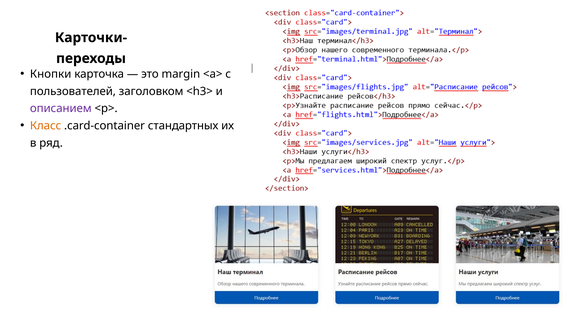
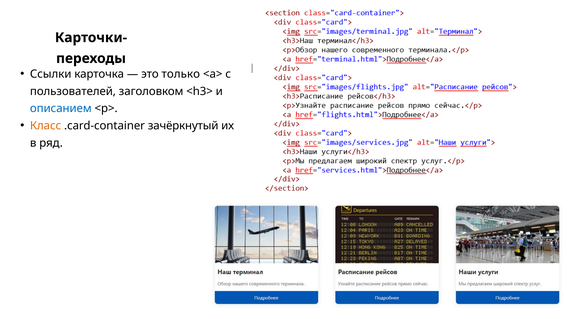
Кнопки: Кнопки -> Ссылки
margin: margin -> только
описанием colour: purple -> blue
стандартных: стандартных -> зачёркнутый
